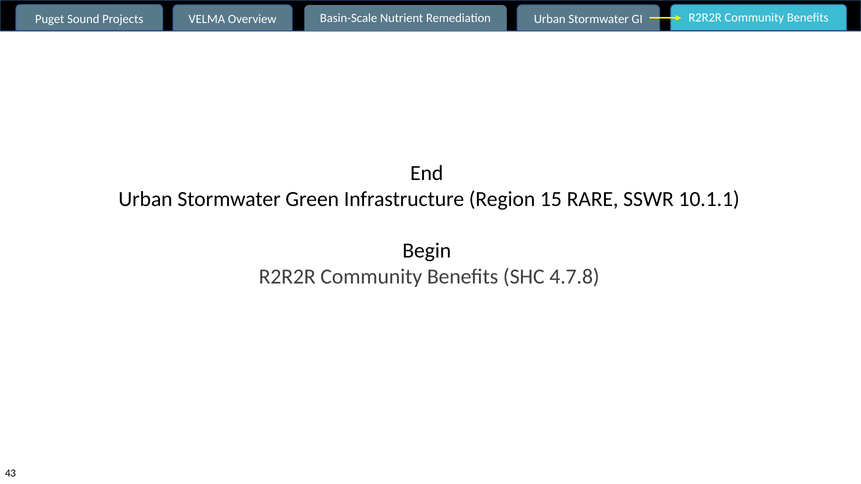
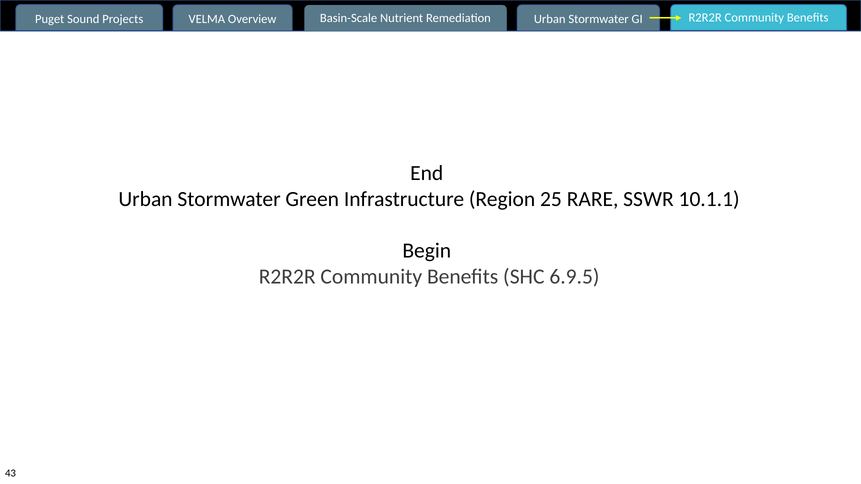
15: 15 -> 25
4.7.8: 4.7.8 -> 6.9.5
